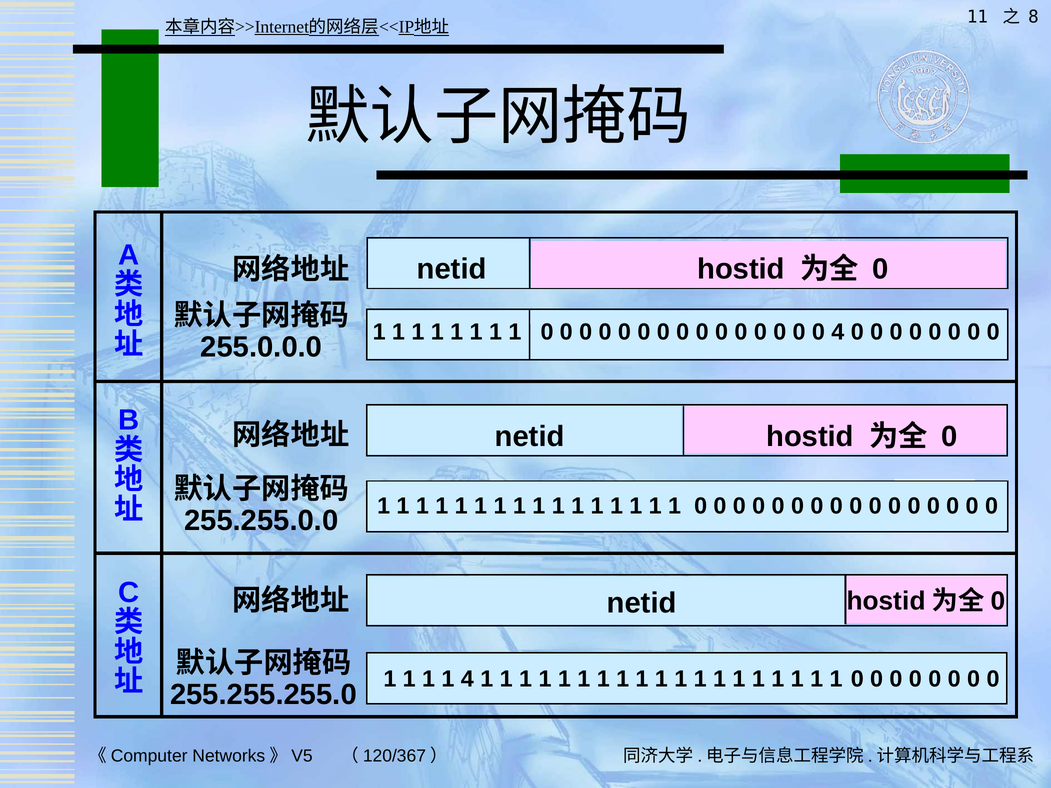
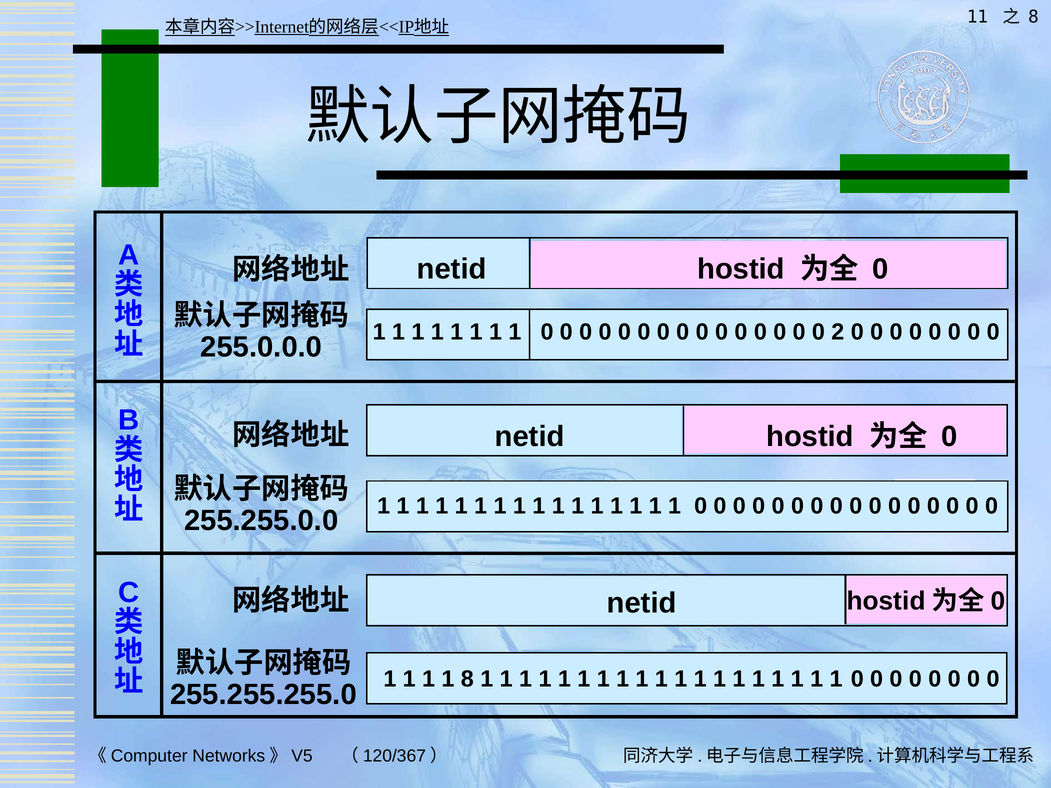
0 4: 4 -> 2
1 4: 4 -> 8
